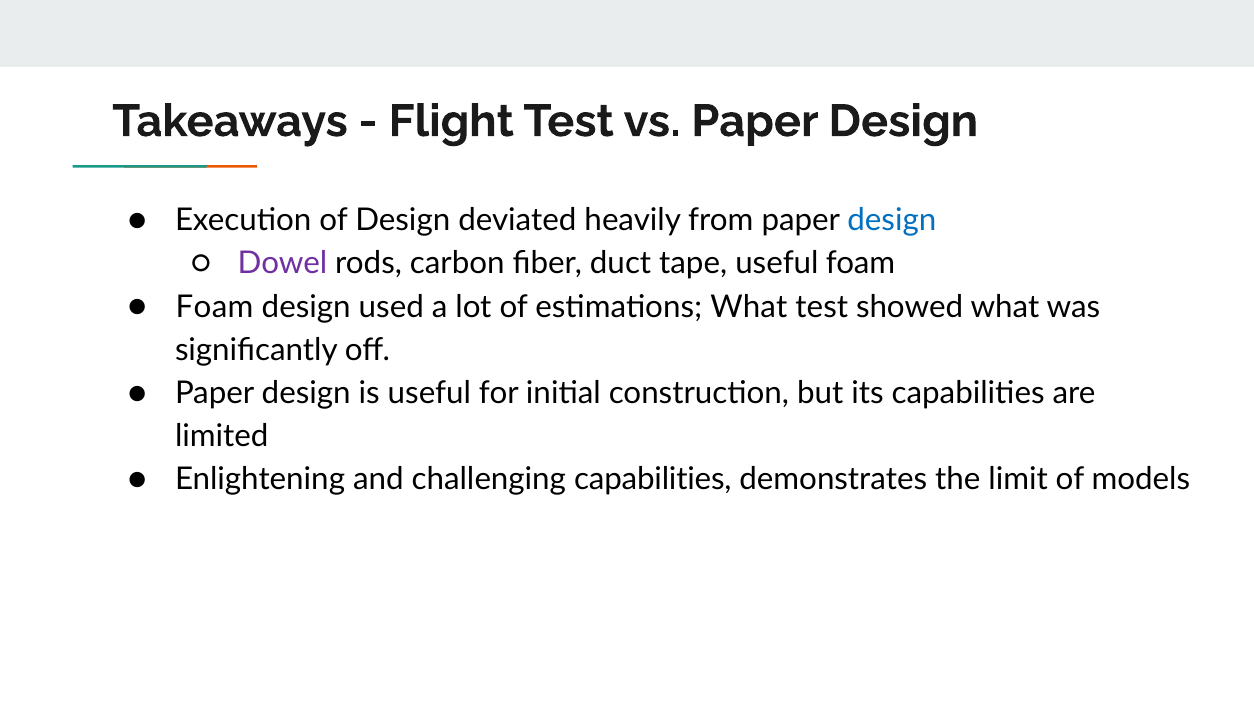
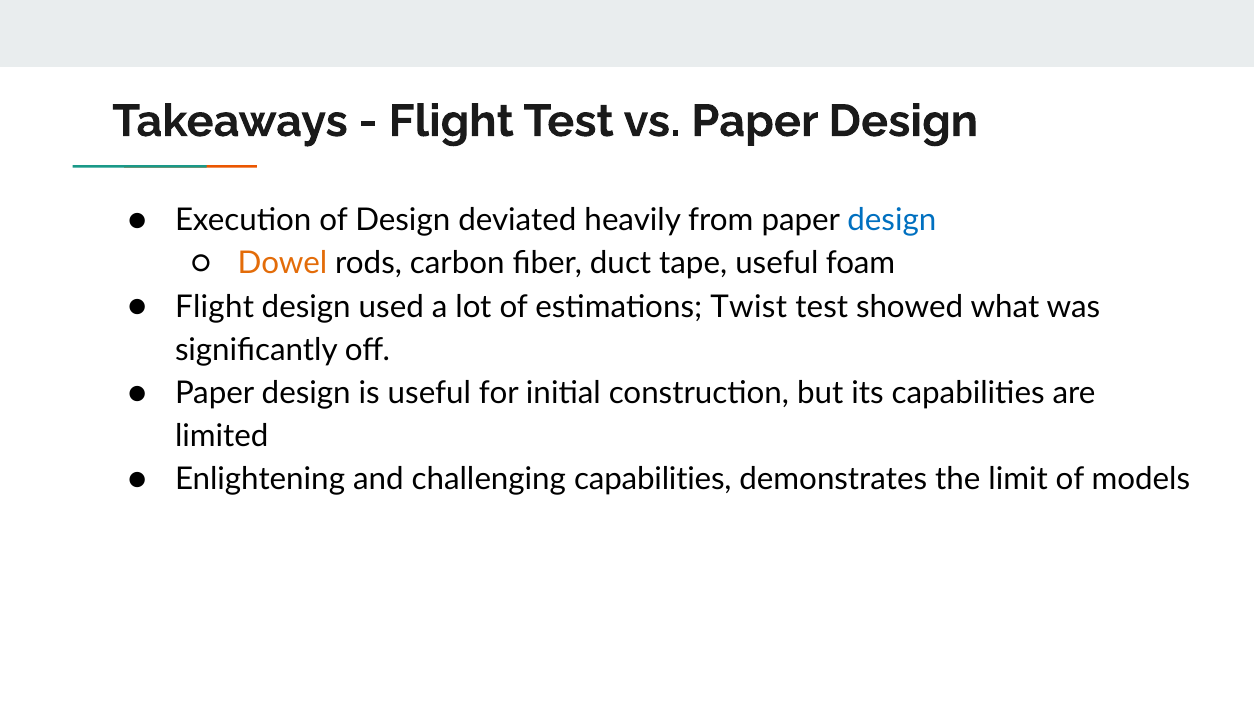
Dowel colour: purple -> orange
Foam at (215, 307): Foam -> Flight
estimations What: What -> Twist
